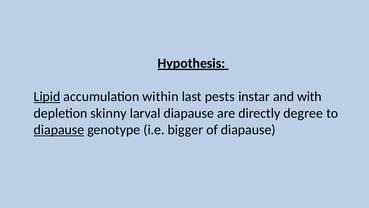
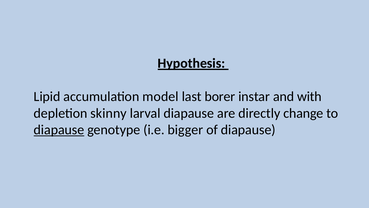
Lipid underline: present -> none
within: within -> model
pests: pests -> borer
degree: degree -> change
